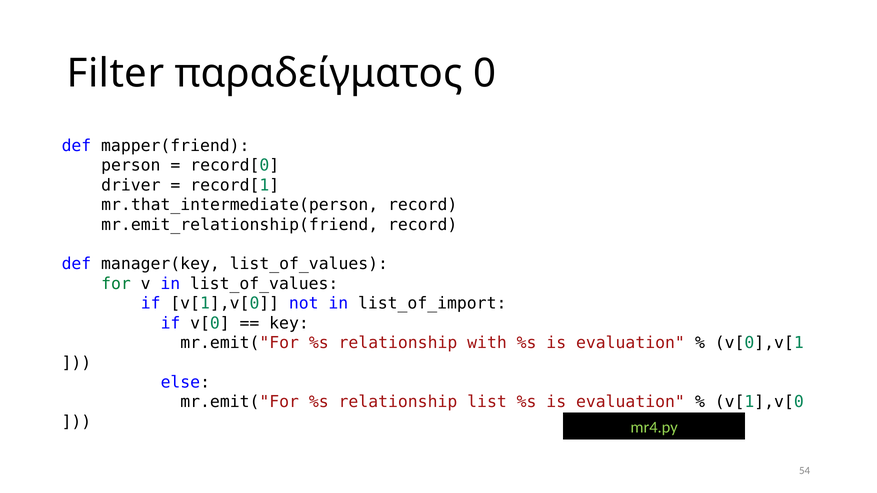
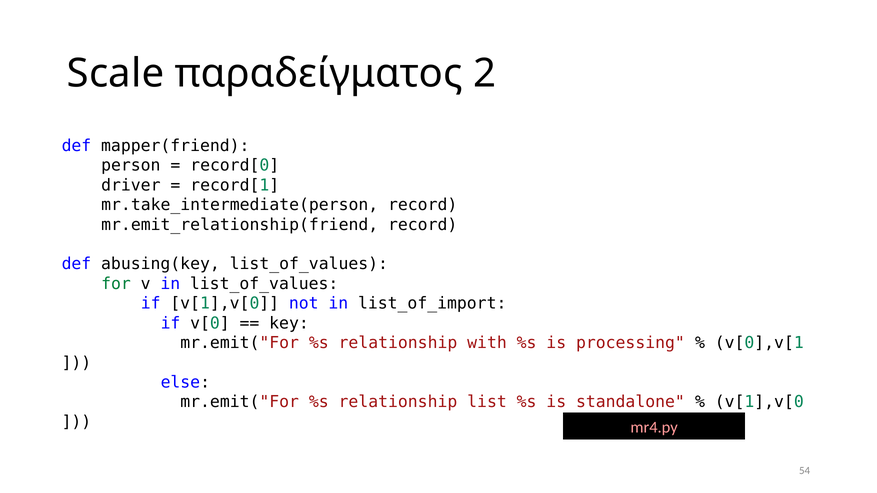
Filter: Filter -> Scale
0: 0 -> 2
mr.that_intermediate(person: mr.that_intermediate(person -> mr.take_intermediate(person
manager(key: manager(key -> abusing(key
with %s is evaluation: evaluation -> processing
evaluation at (630, 402): evaluation -> standalone
mr4.py colour: light green -> pink
